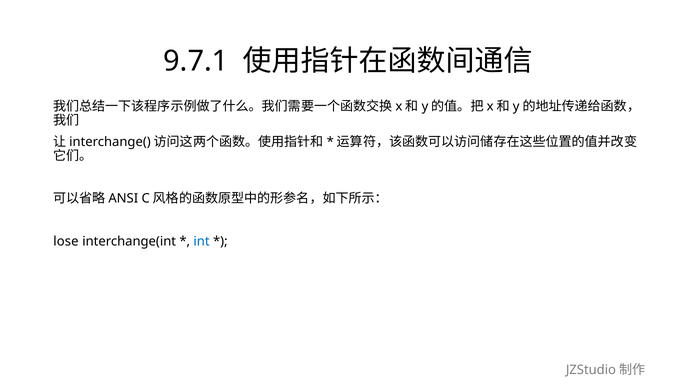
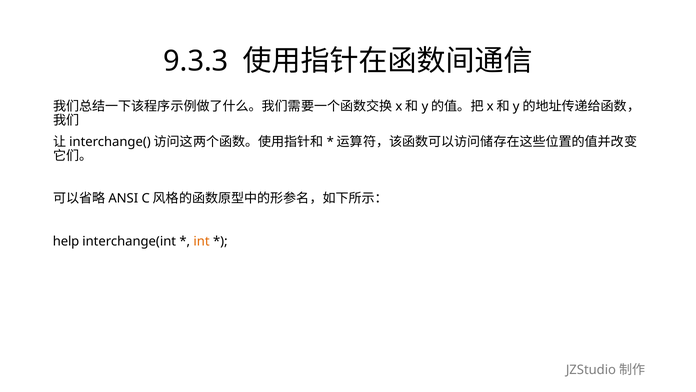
9.7.1: 9.7.1 -> 9.3.3
lose: lose -> help
int colour: blue -> orange
